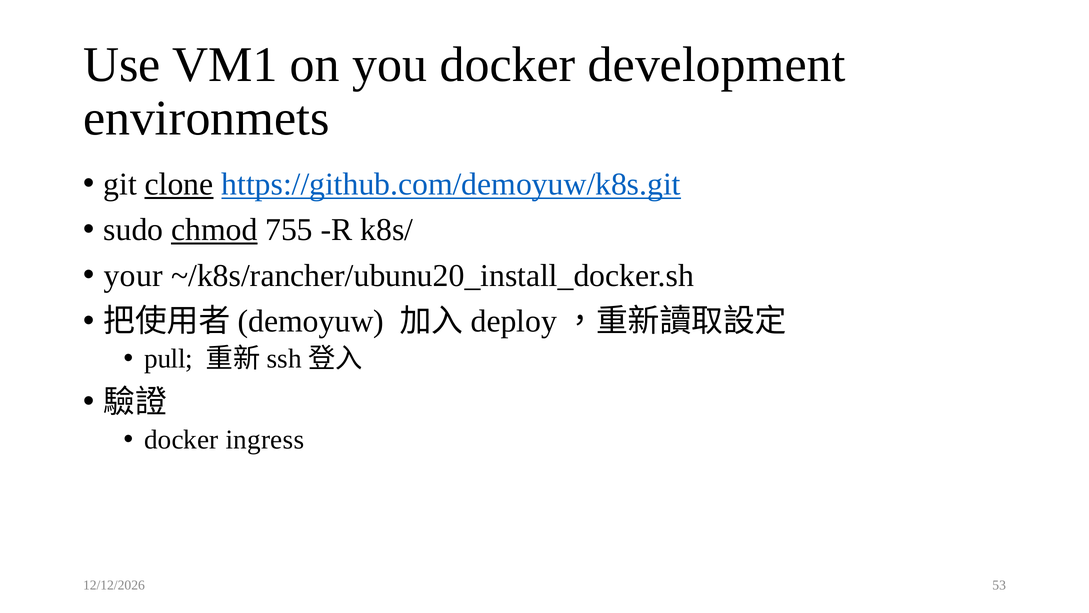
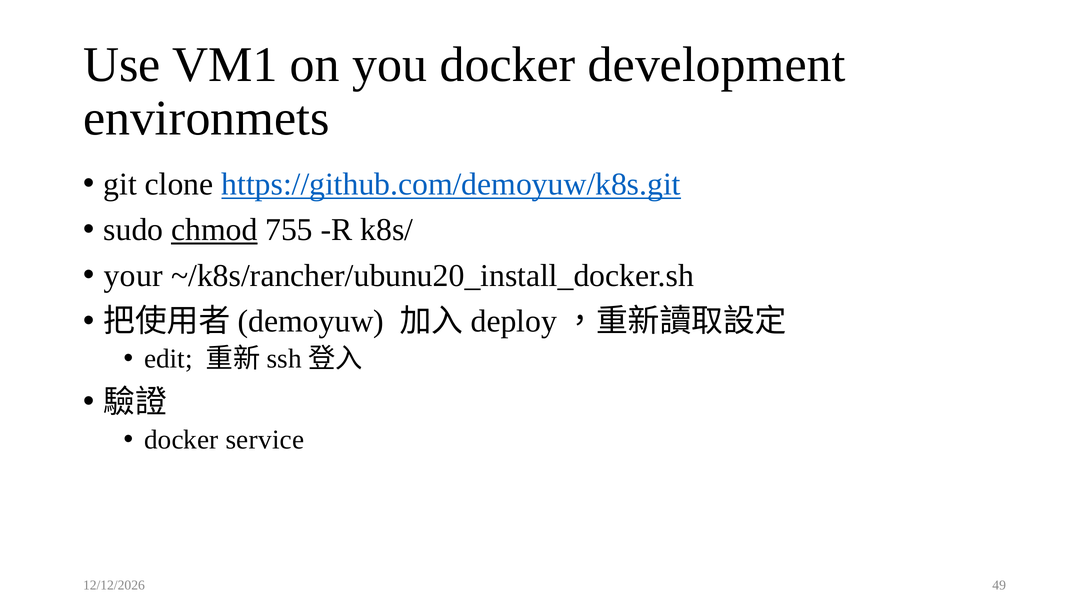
clone underline: present -> none
pull: pull -> edit
ingress: ingress -> service
53: 53 -> 49
